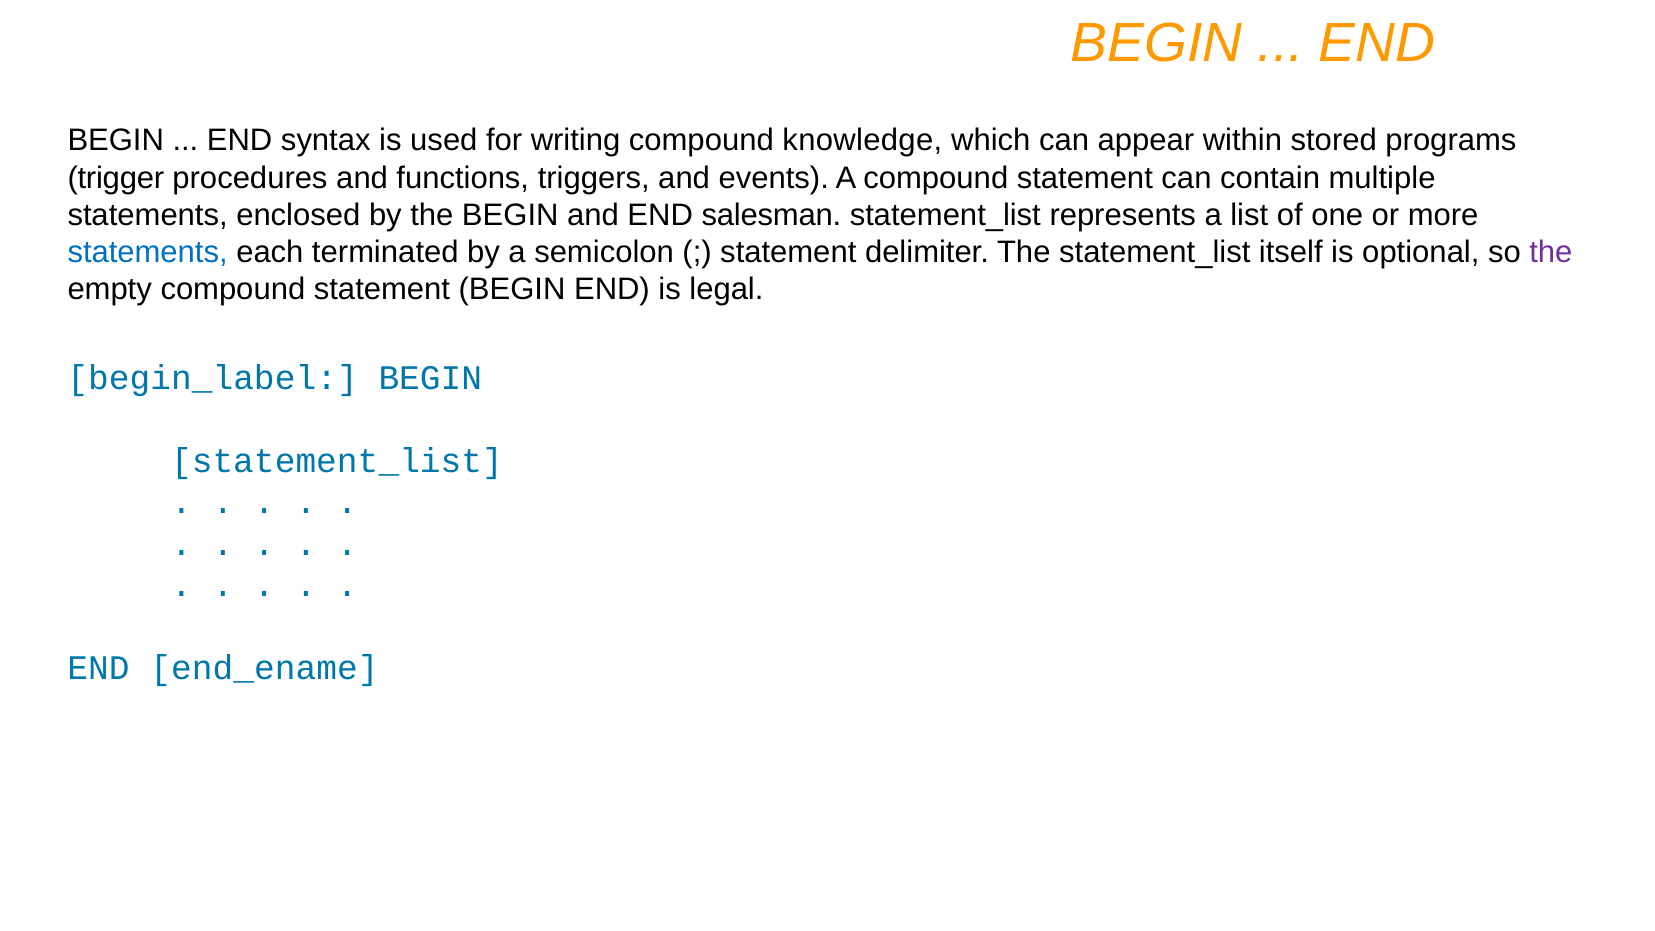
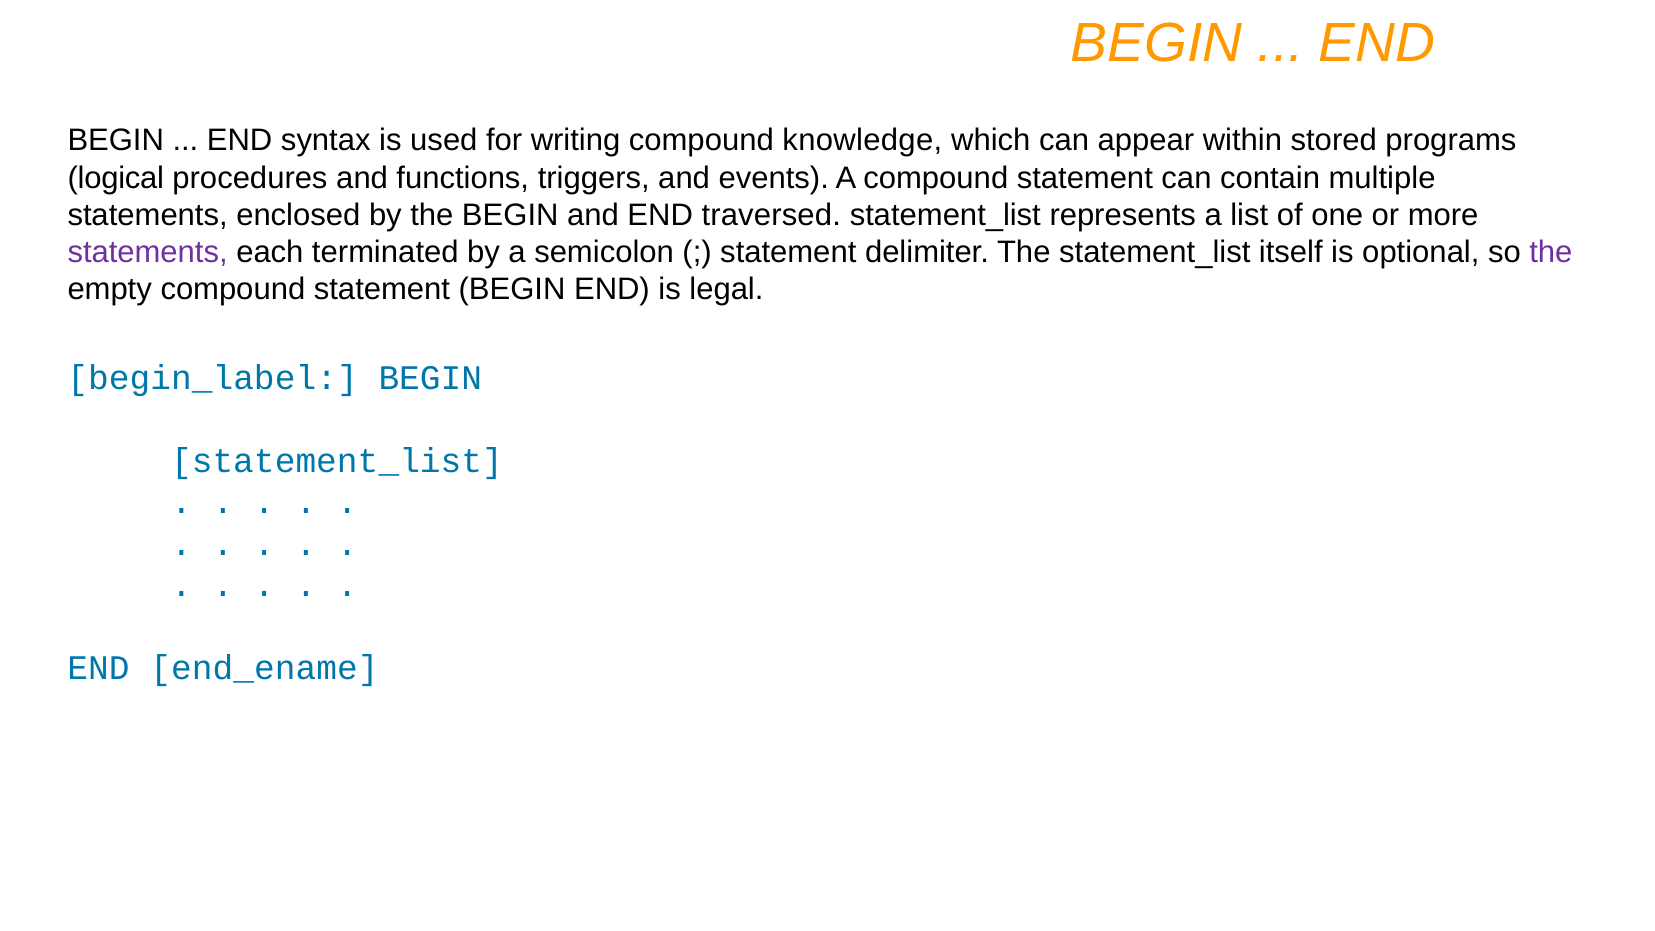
trigger: trigger -> logical
salesman: salesman -> traversed
statements at (148, 252) colour: blue -> purple
